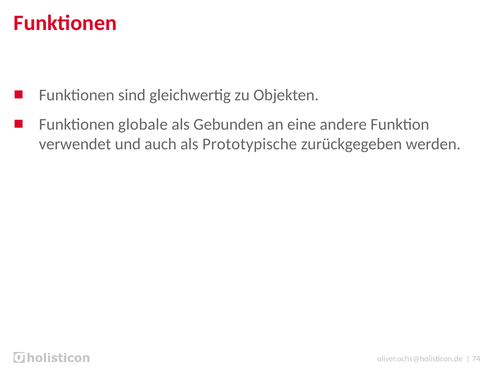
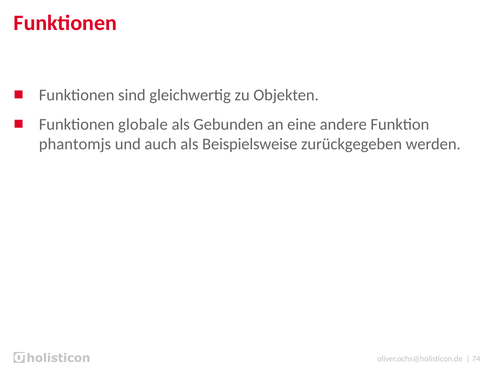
verwendet: verwendet -> phantomjs
Prototypische: Prototypische -> Beispielsweise
